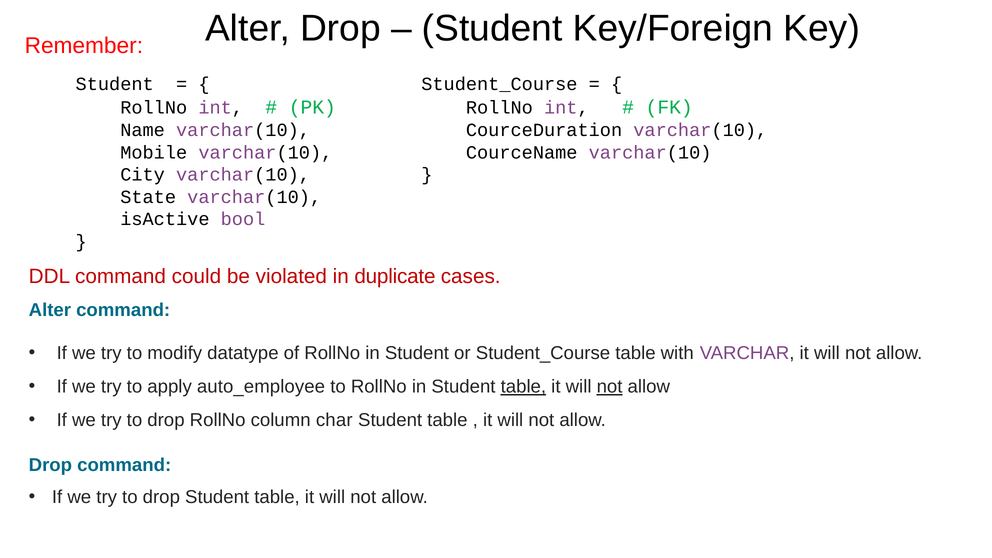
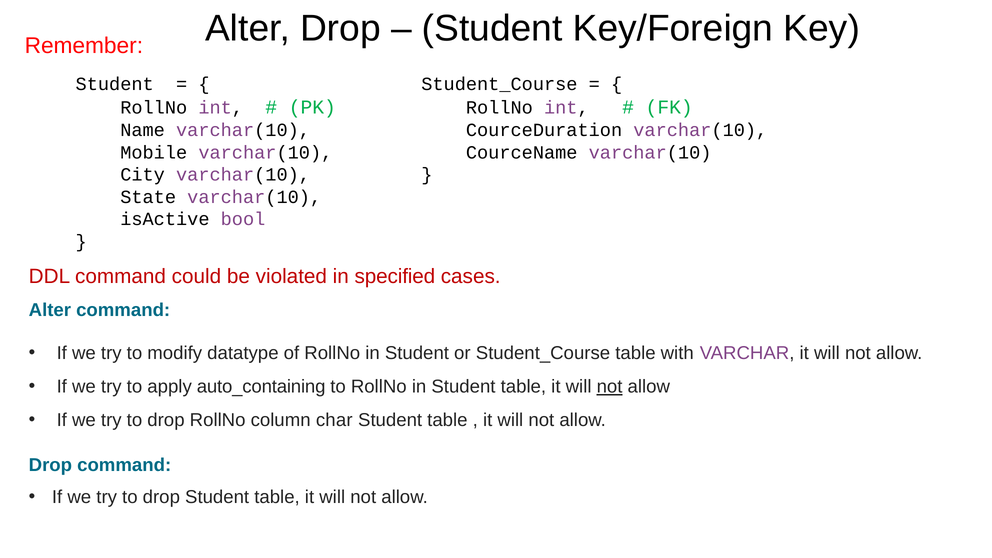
duplicate: duplicate -> specified
auto_employee: auto_employee -> auto_containing
table at (523, 387) underline: present -> none
